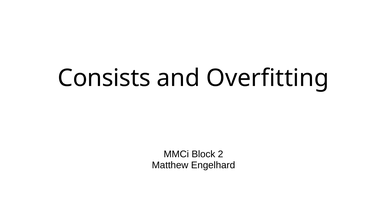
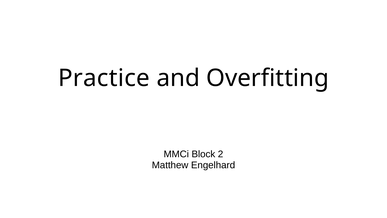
Consists: Consists -> Practice
